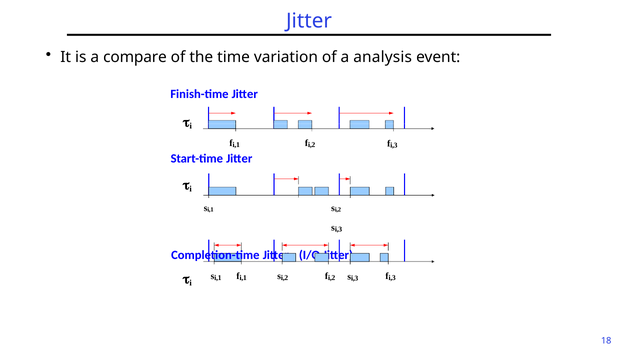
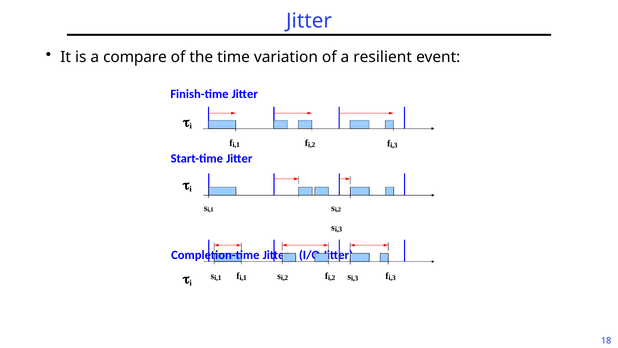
analysis: analysis -> resilient
